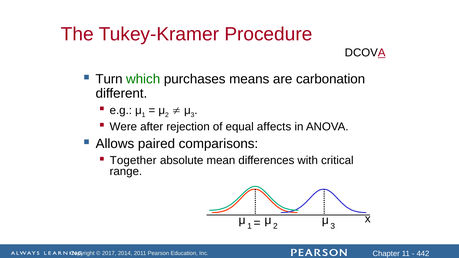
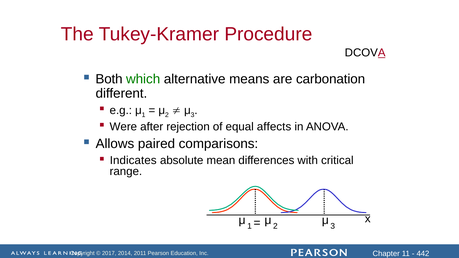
Turn: Turn -> Both
purchases: purchases -> alternative
Together: Together -> Indicates
